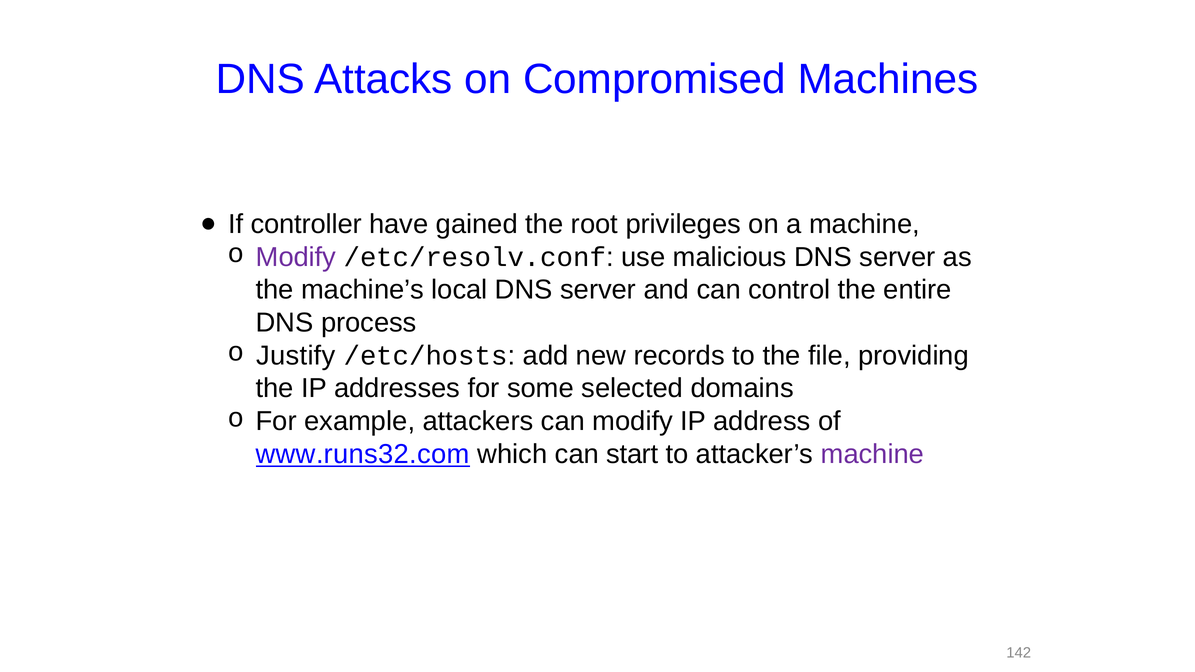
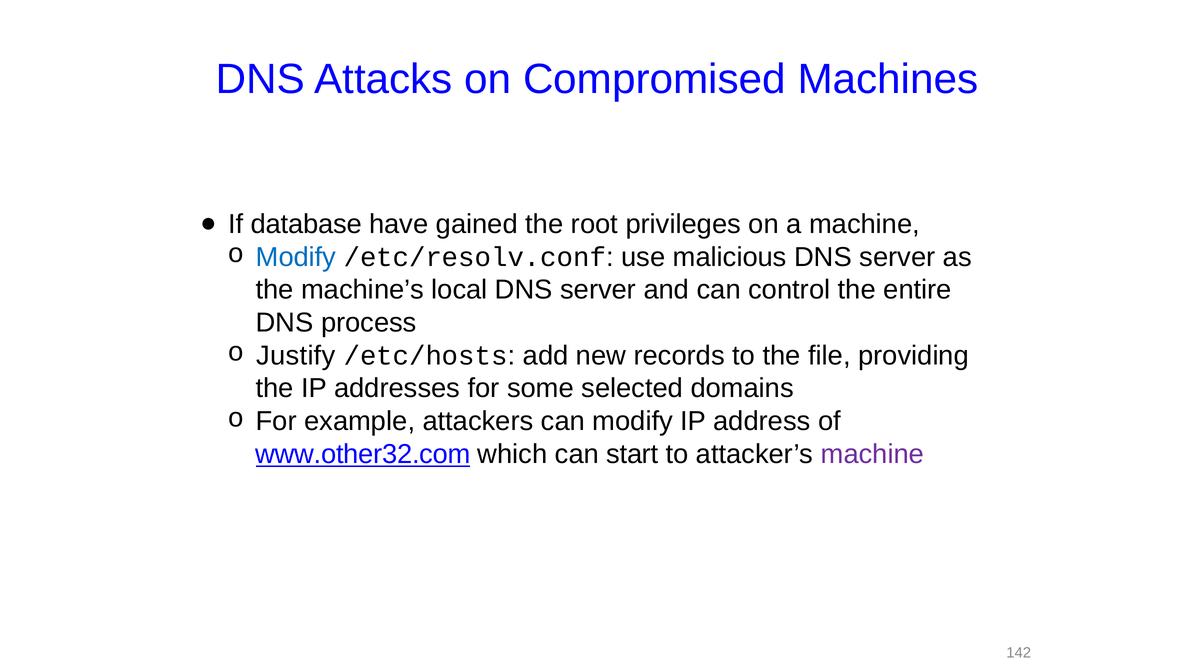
controller: controller -> database
Modify at (296, 257) colour: purple -> blue
www.runs32.com: www.runs32.com -> www.other32.com
